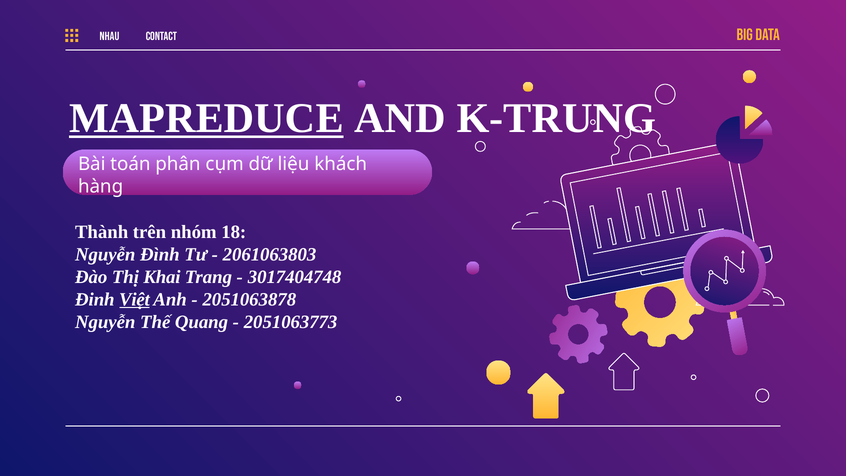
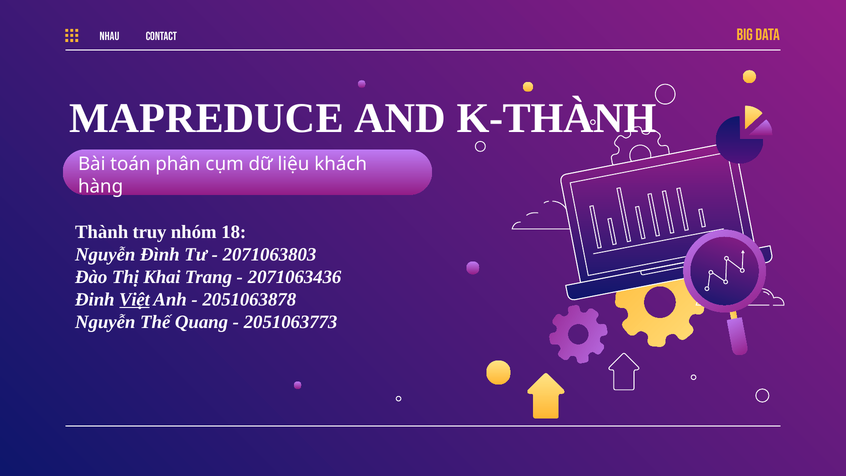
MAPREDUCE underline: present -> none
K-TRUNG: K-TRUNG -> K-THÀNH
trên: trên -> truy
2061063803: 2061063803 -> 2071063803
3017404748: 3017404748 -> 2071063436
